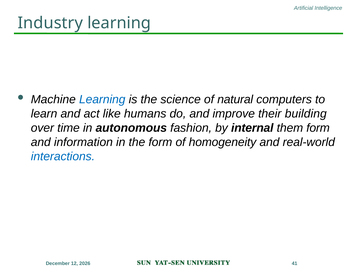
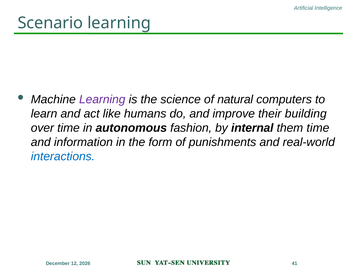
Industry: Industry -> Scenario
Learning at (102, 99) colour: blue -> purple
them form: form -> time
homogeneity: homogeneity -> punishments
